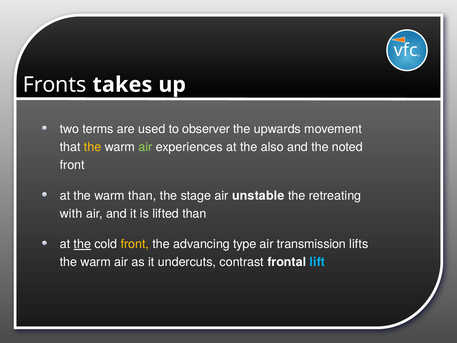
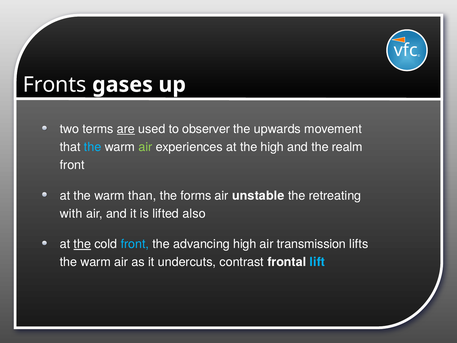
takes: takes -> gases
are underline: none -> present
the at (93, 147) colour: yellow -> light blue
the also: also -> high
noted: noted -> realm
stage: stage -> forms
lifted than: than -> also
front at (135, 244) colour: yellow -> light blue
advancing type: type -> high
